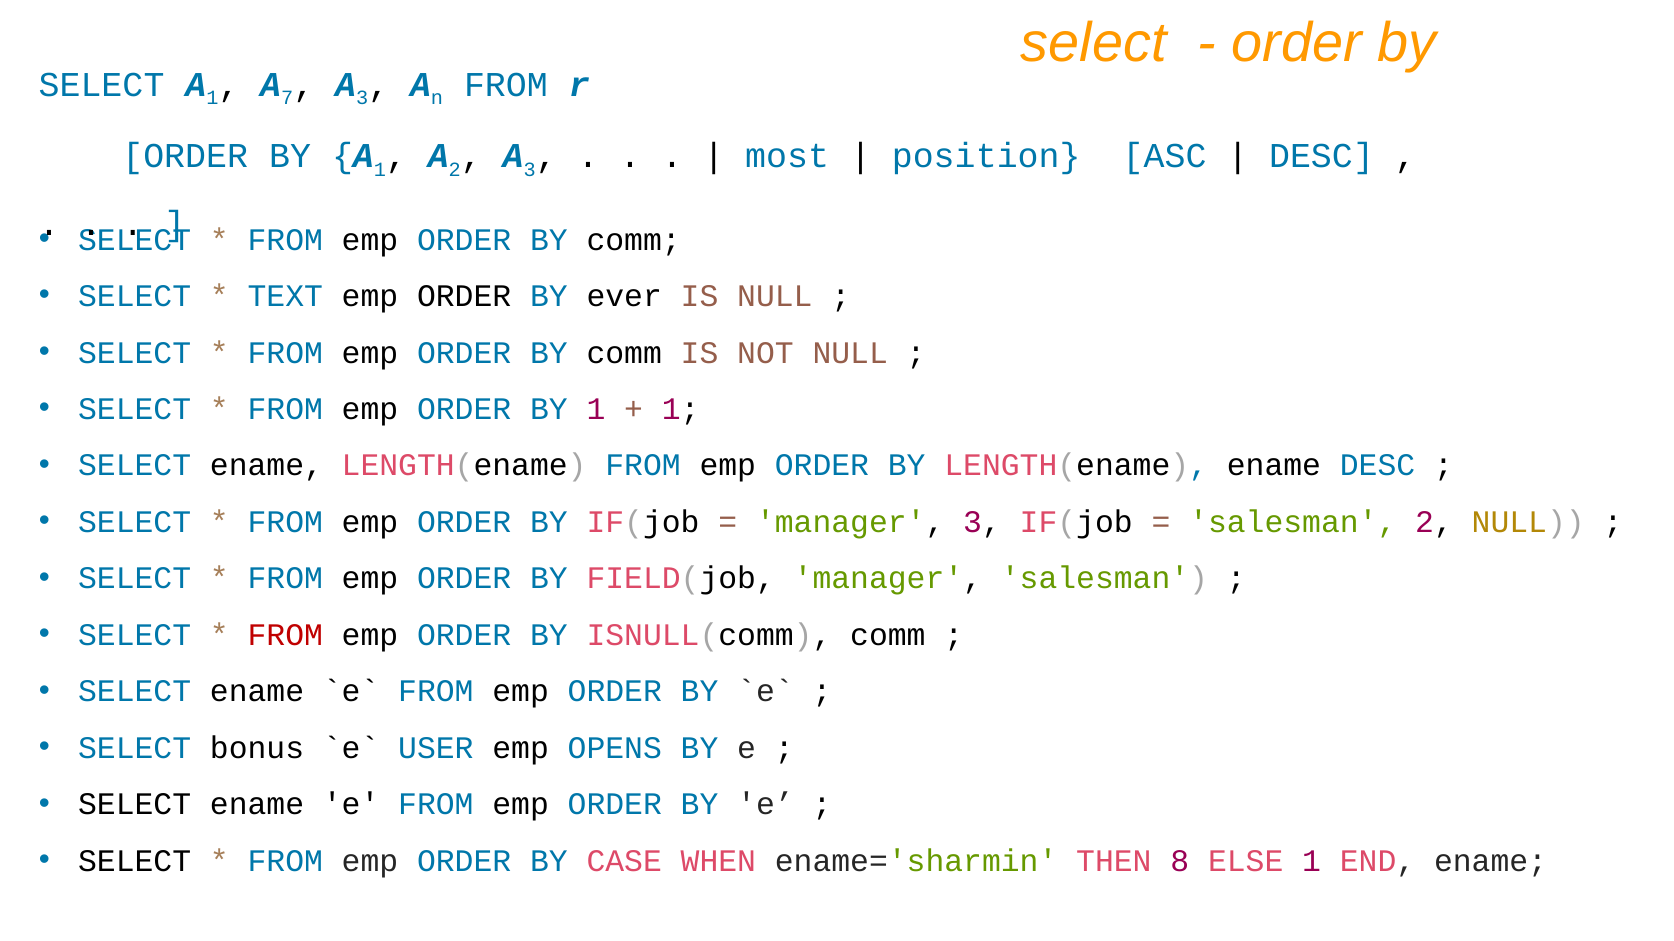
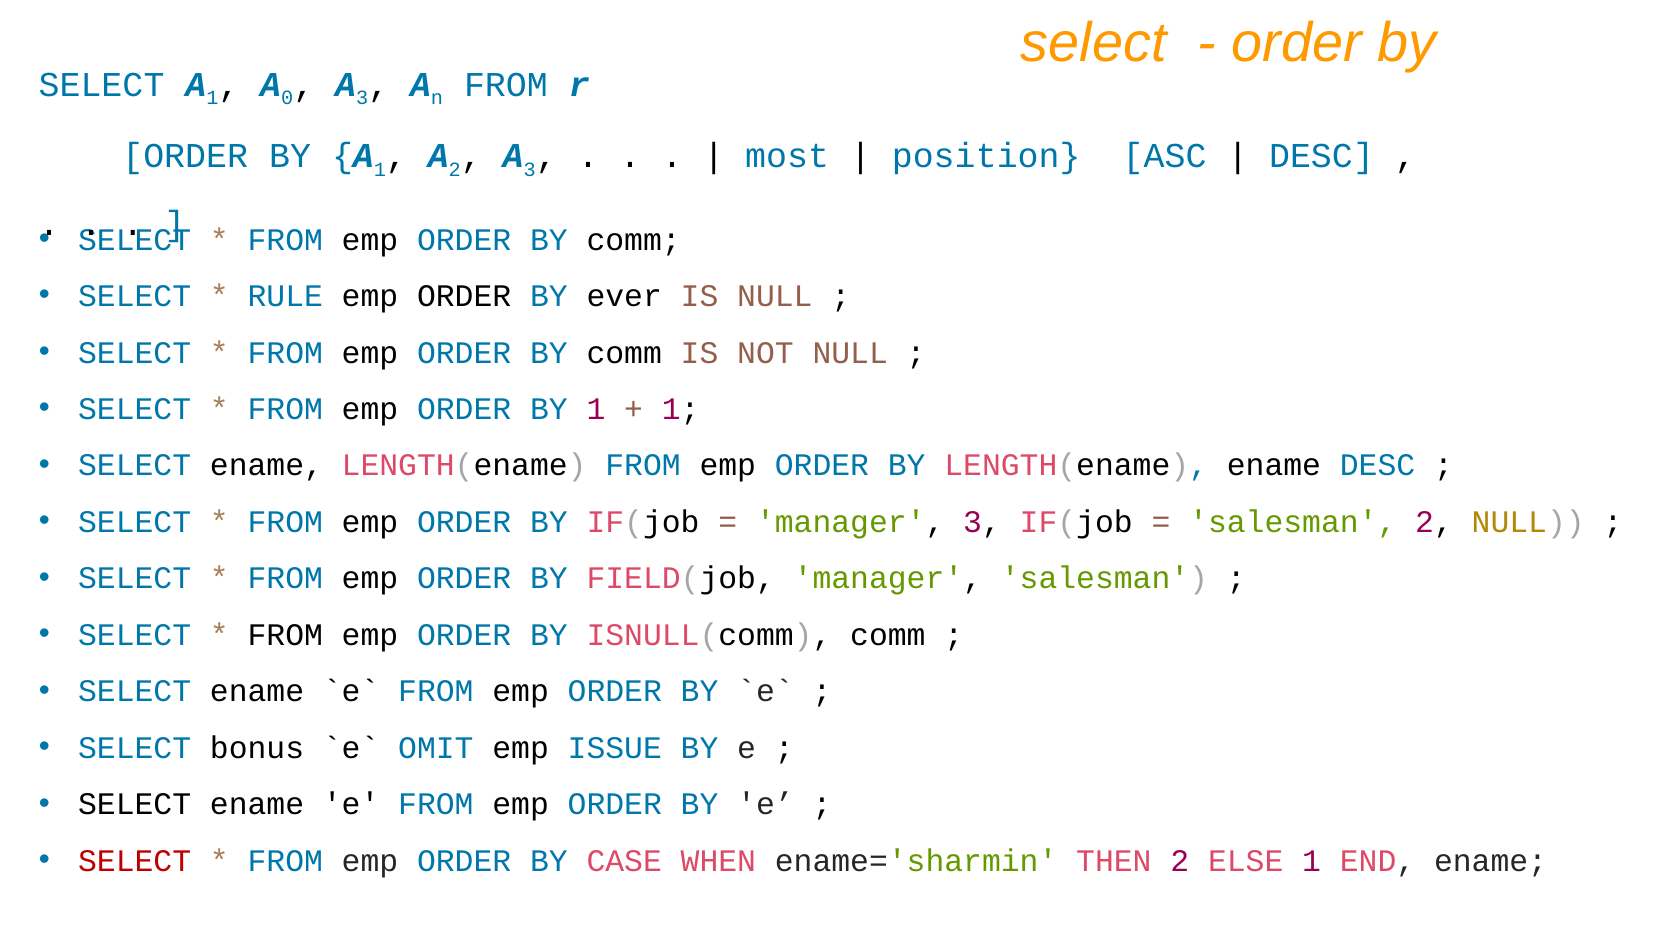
7: 7 -> 0
TEXT: TEXT -> RULE
FROM at (285, 635) colour: red -> black
USER: USER -> OMIT
OPENS: OPENS -> ISSUE
SELECT at (135, 861) colour: black -> red
THEN 8: 8 -> 2
